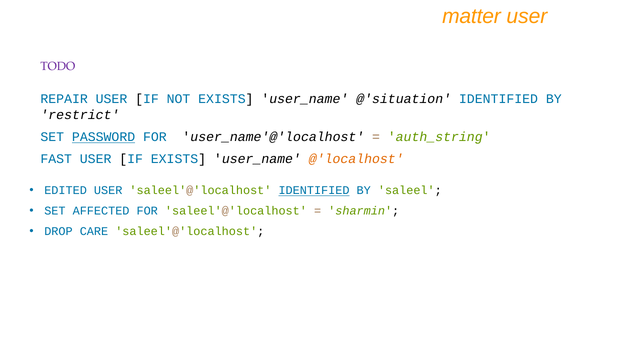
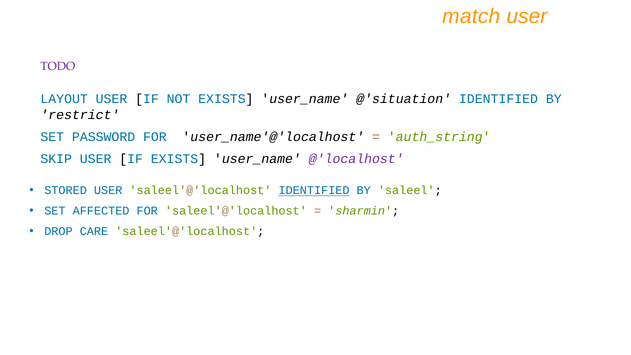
matter: matter -> match
REPAIR: REPAIR -> LAYOUT
PASSWORD underline: present -> none
FAST: FAST -> SKIP
@'localhost colour: orange -> purple
EDITED: EDITED -> STORED
